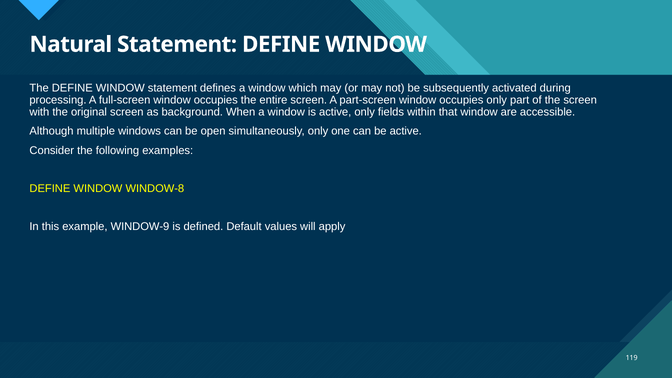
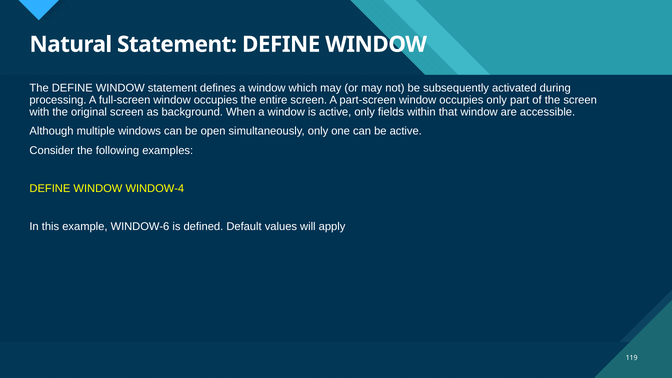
WINDOW-8: WINDOW-8 -> WINDOW-4
WINDOW-9: WINDOW-9 -> WINDOW-6
